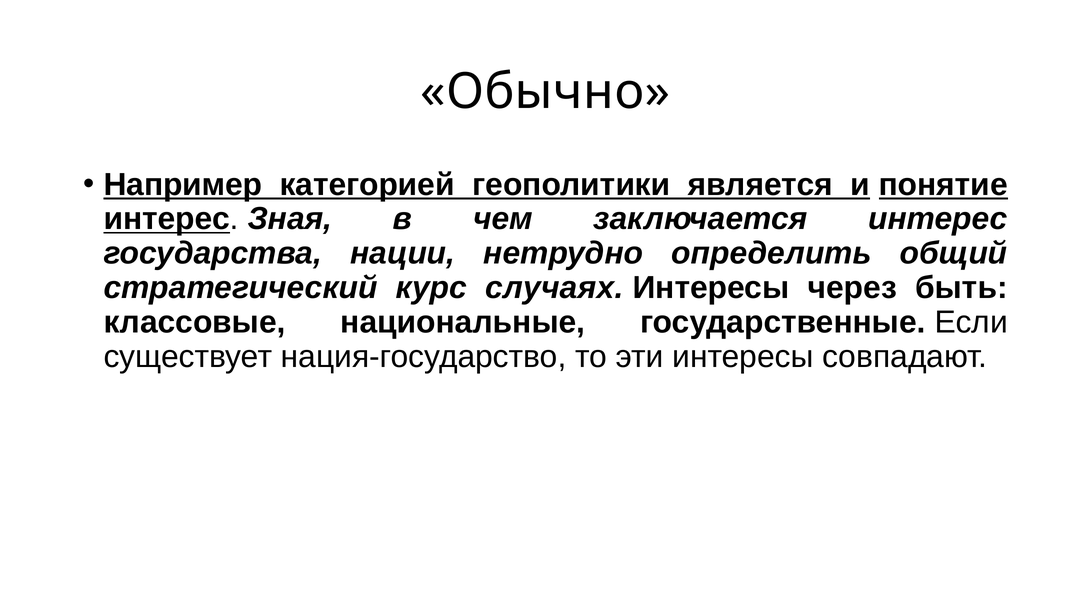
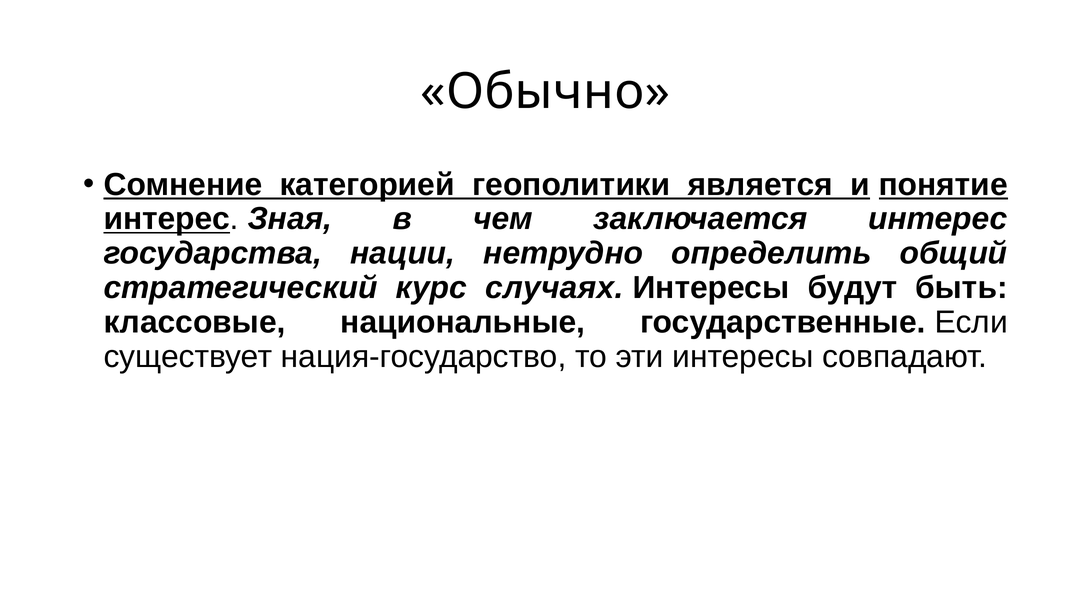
Например: Например -> Сомнение
через: через -> будут
